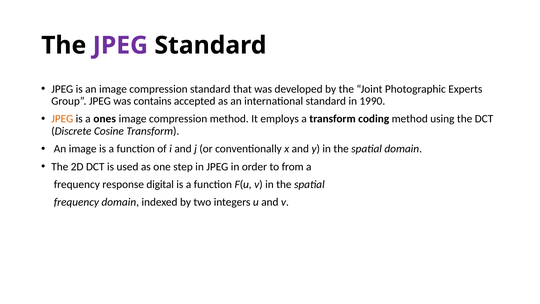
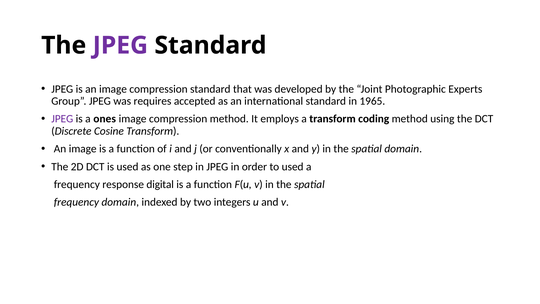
contains: contains -> requires
1990: 1990 -> 1965
JPEG at (62, 119) colour: orange -> purple
to from: from -> used
